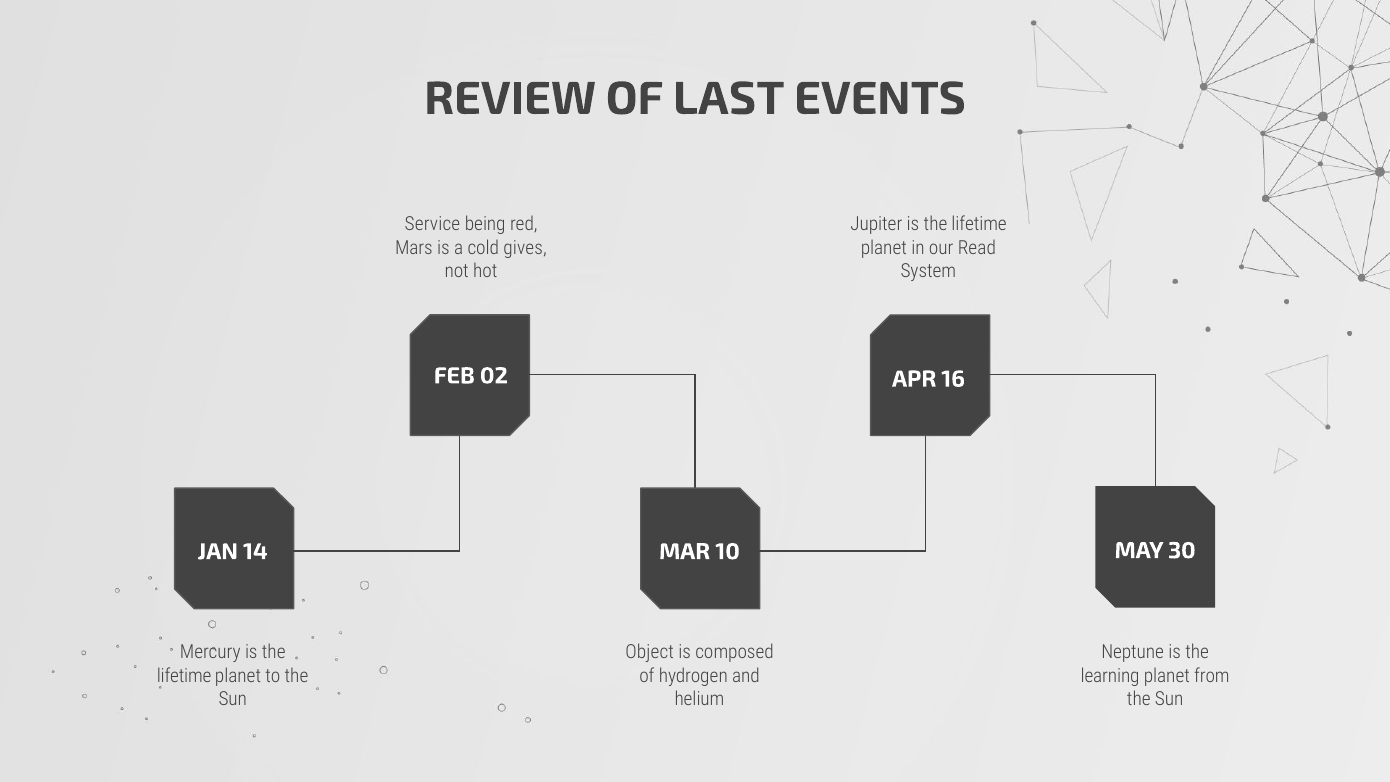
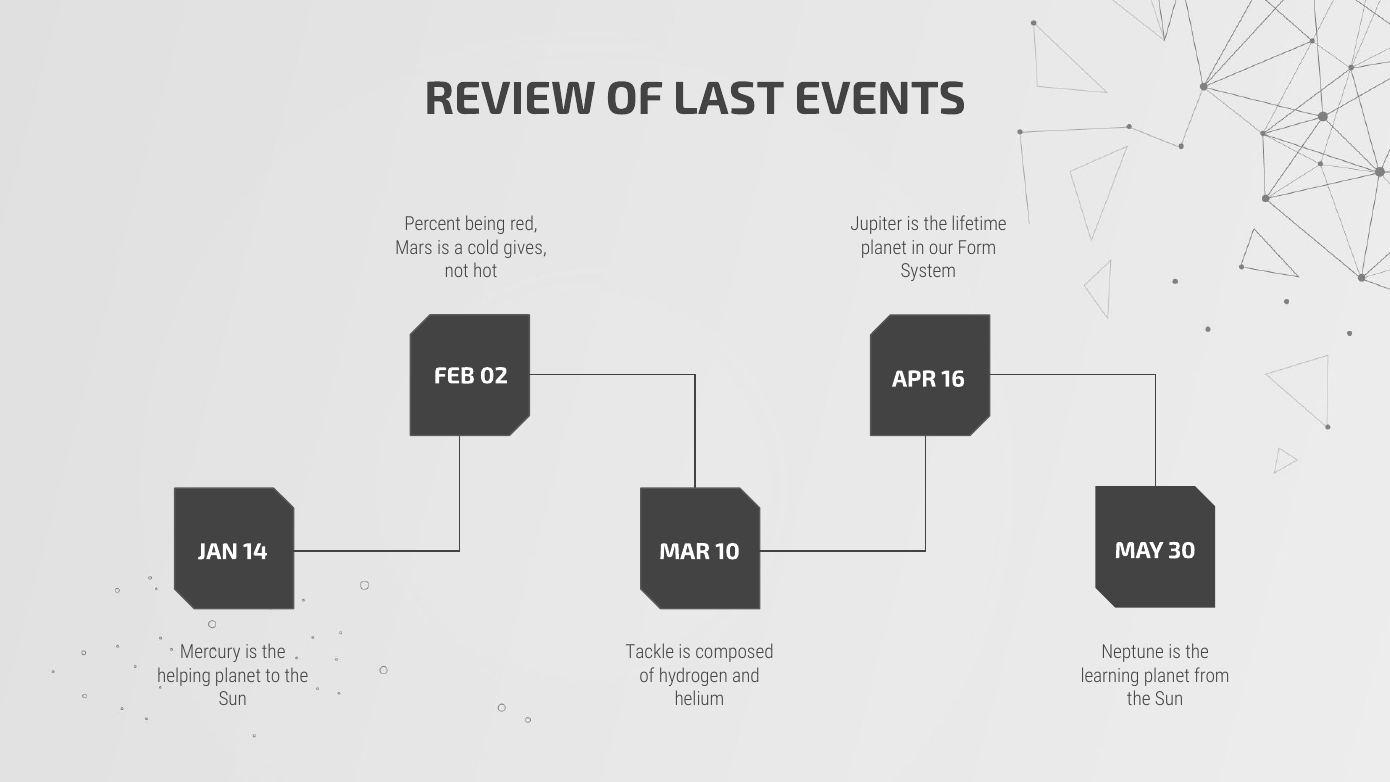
Service: Service -> Percent
Read: Read -> Form
Object: Object -> Tackle
lifetime at (184, 676): lifetime -> helping
